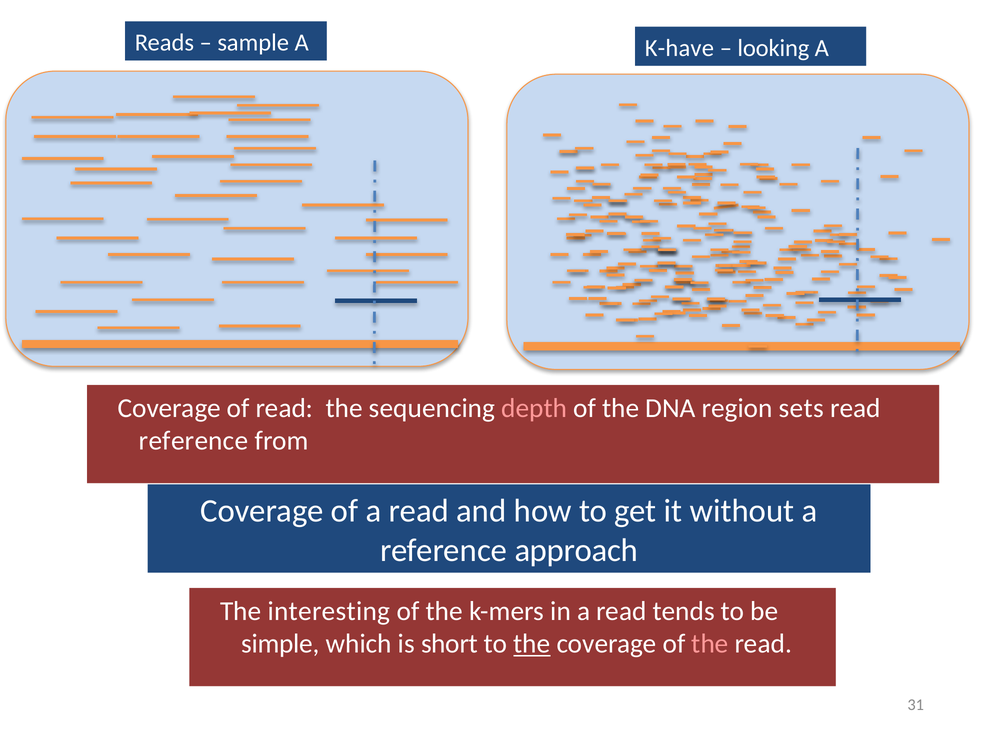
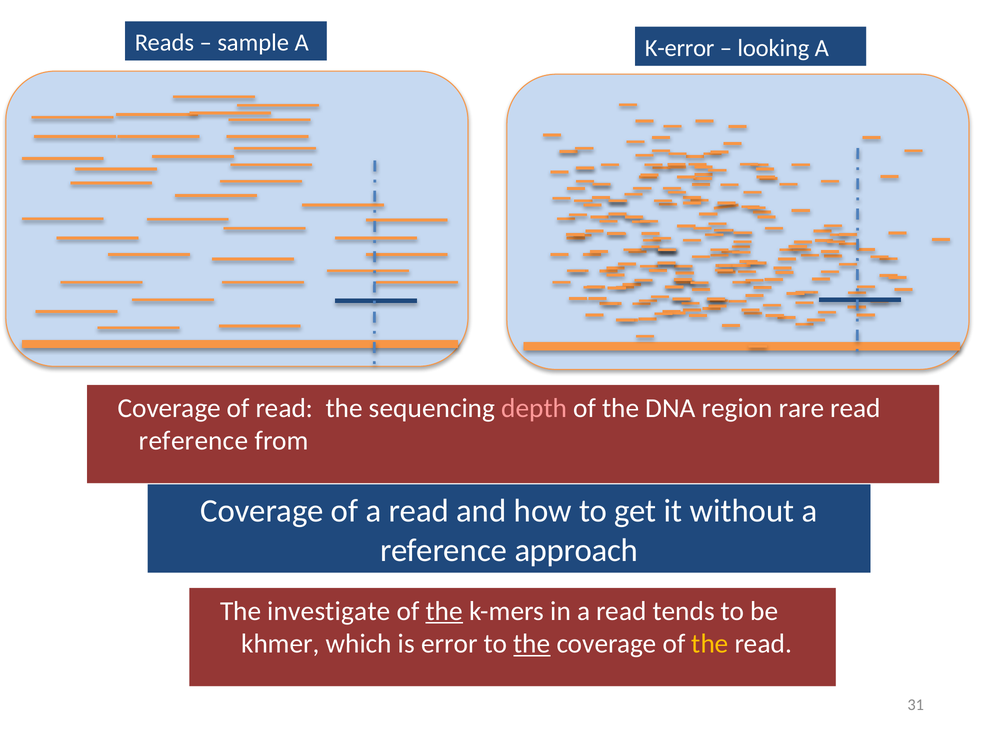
K-have: K-have -> K-error
sets: sets -> rare
interesting: interesting -> investigate
the at (444, 610) underline: none -> present
simple: simple -> khmer
short: short -> error
the at (710, 643) colour: pink -> yellow
